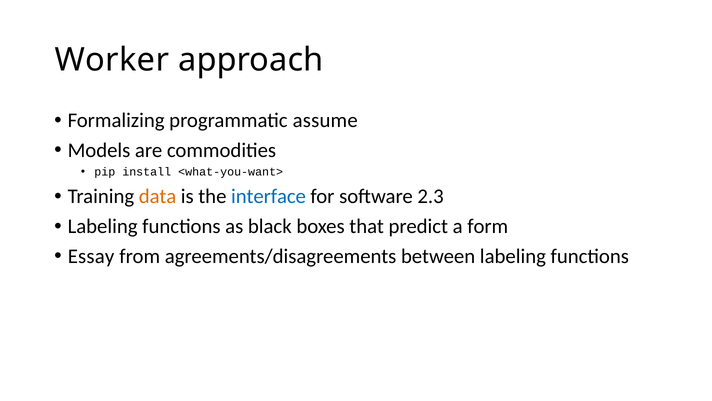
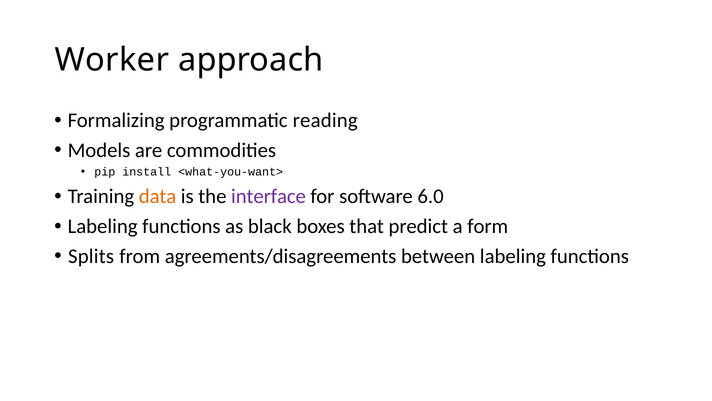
assume: assume -> reading
interface colour: blue -> purple
2.3: 2.3 -> 6.0
Essay: Essay -> Splits
